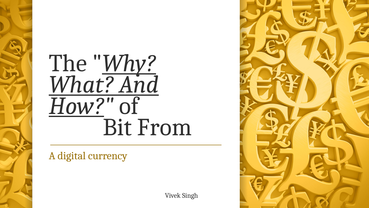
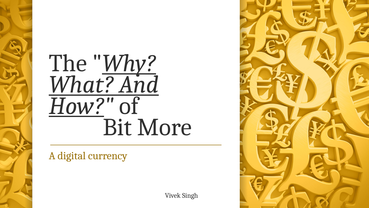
From: From -> More
